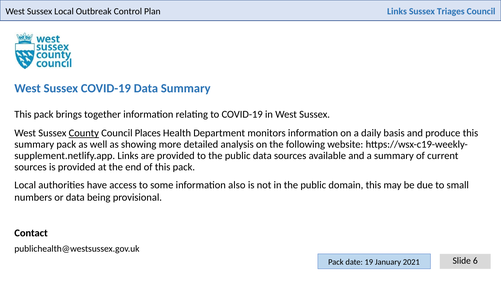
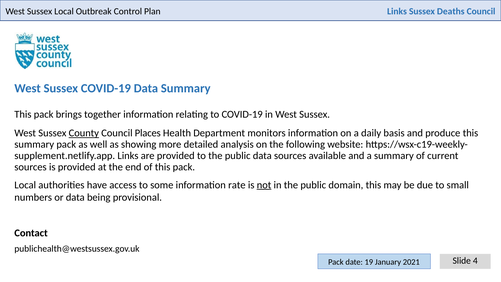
Triages: Triages -> Deaths
also: also -> rate
not underline: none -> present
6: 6 -> 4
